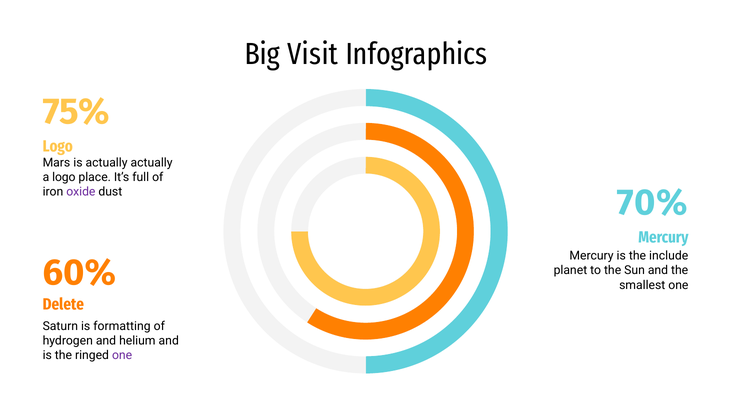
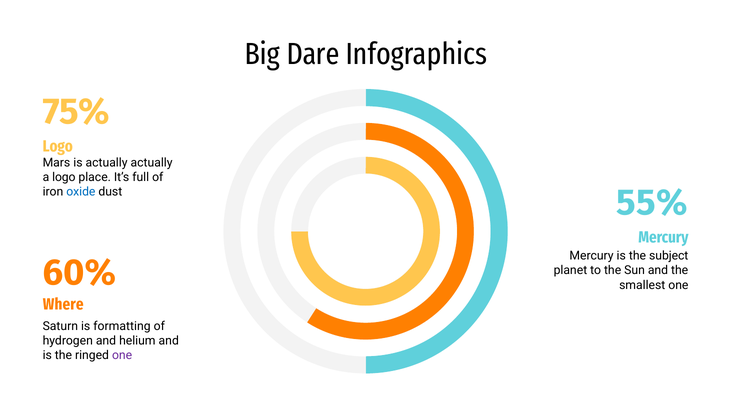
Visit: Visit -> Dare
oxide colour: purple -> blue
70%: 70% -> 55%
include: include -> subject
Delete: Delete -> Where
